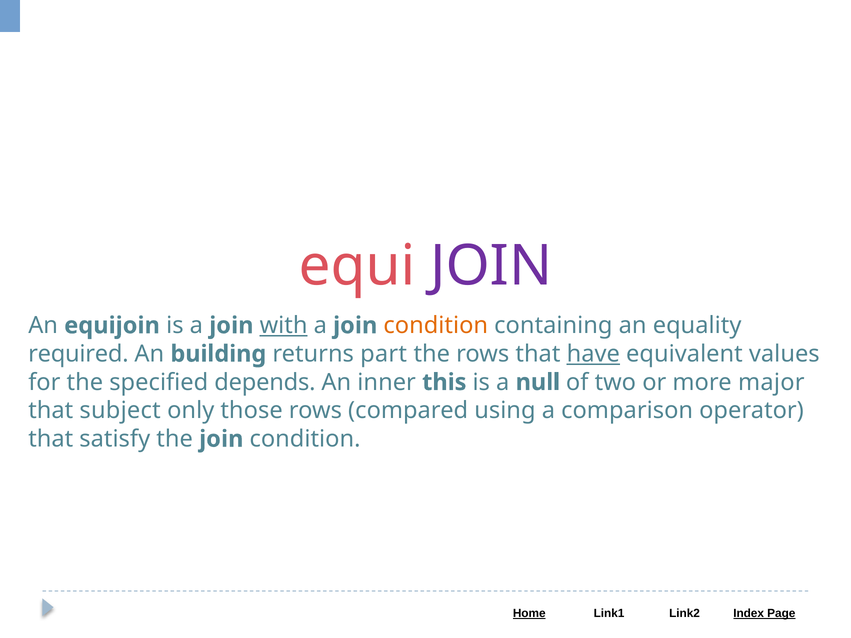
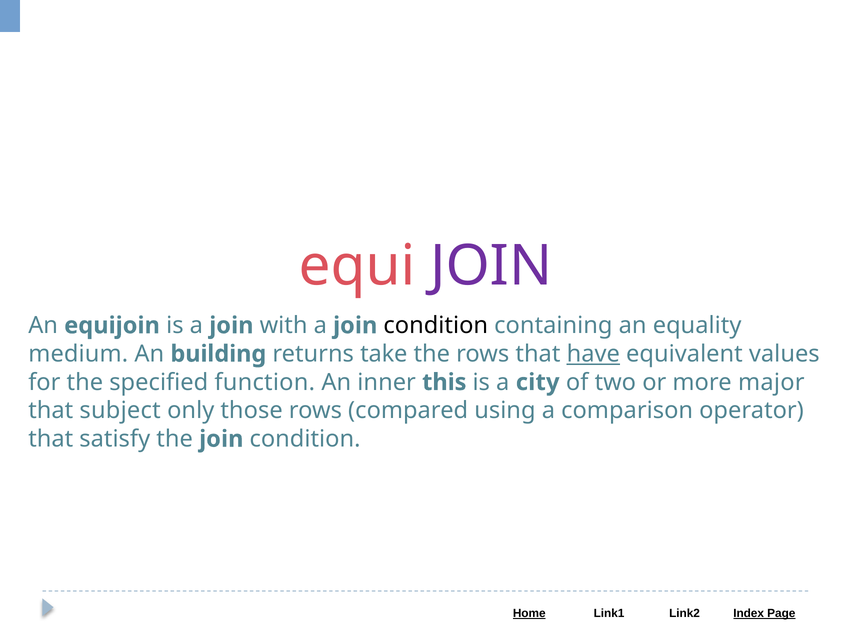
with underline: present -> none
condition at (436, 326) colour: orange -> black
required: required -> medium
part: part -> take
depends: depends -> function
null: null -> city
